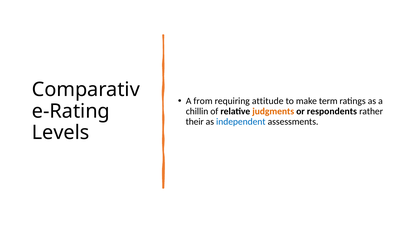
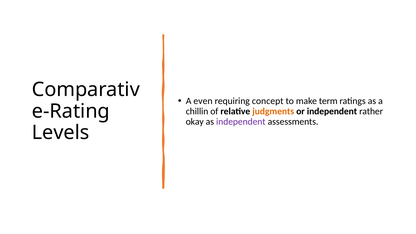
from: from -> even
attitude: attitude -> concept
or respondents: respondents -> independent
their: their -> okay
independent at (241, 122) colour: blue -> purple
